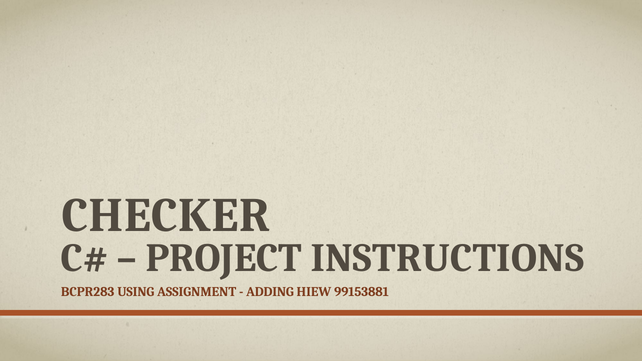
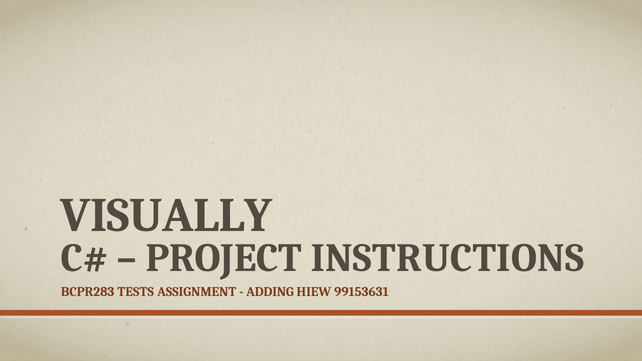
CHECKER: CHECKER -> VISUALLY
USING: USING -> TESTS
99153881: 99153881 -> 99153631
